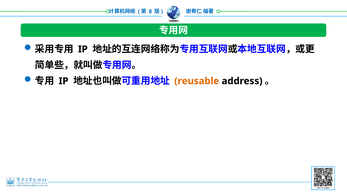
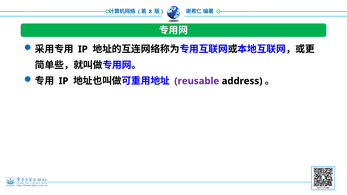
reusable colour: orange -> purple
